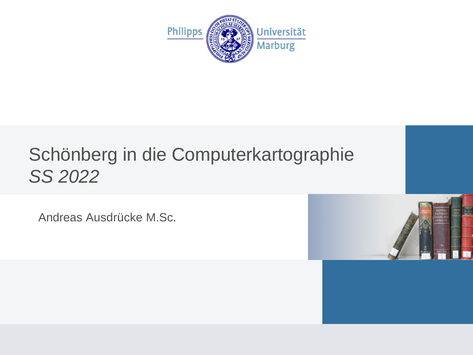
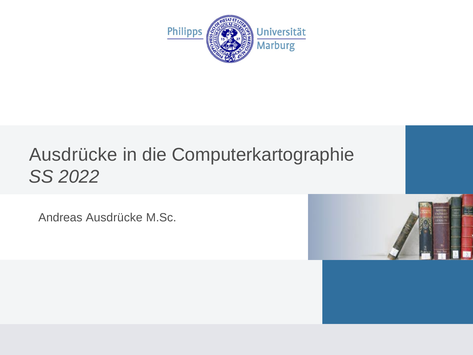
Schönberg at (73, 155): Schönberg -> Ausdrücke
